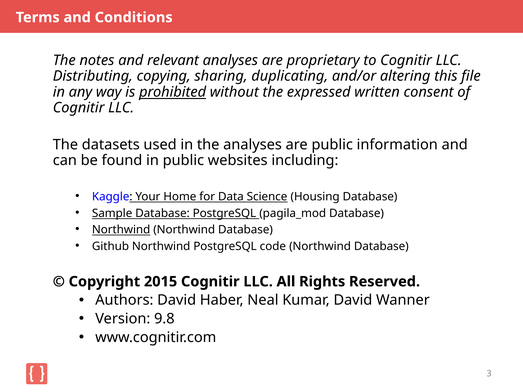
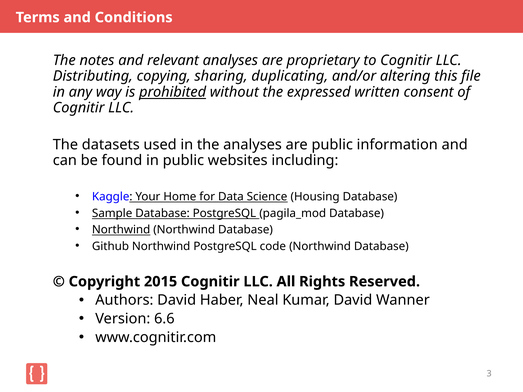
9.8: 9.8 -> 6.6
